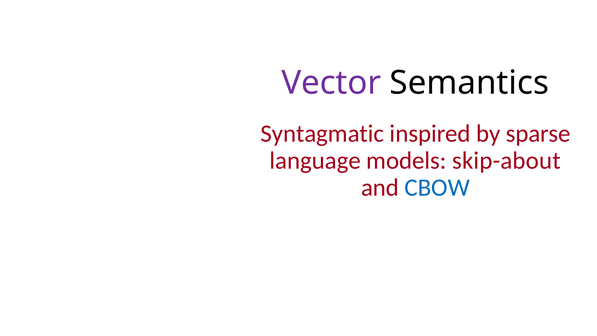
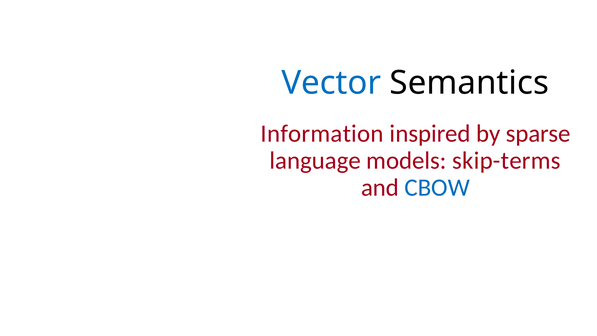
Vector colour: purple -> blue
Syntagmatic: Syntagmatic -> Information
skip-about: skip-about -> skip-terms
